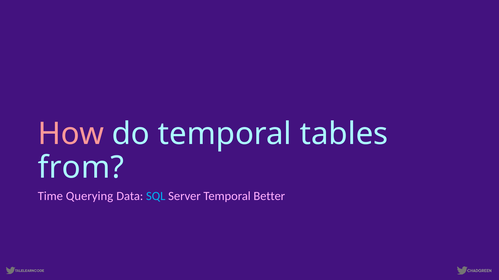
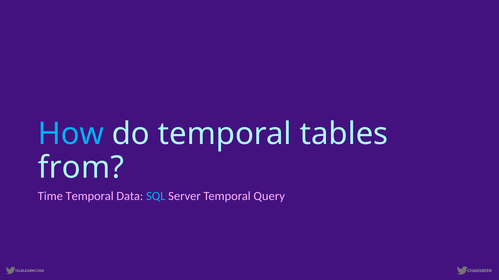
How colour: pink -> light blue
Time Querying: Querying -> Temporal
Better: Better -> Query
